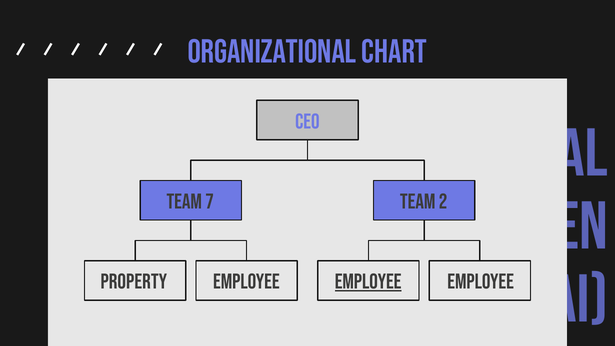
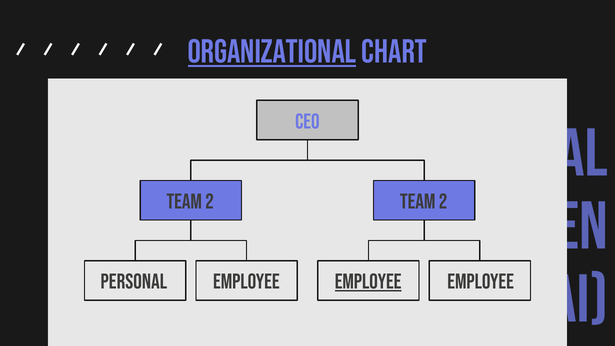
ORGANIZATIONAL underline: none -> present
7 at (210, 202): 7 -> 2
property: property -> personal
